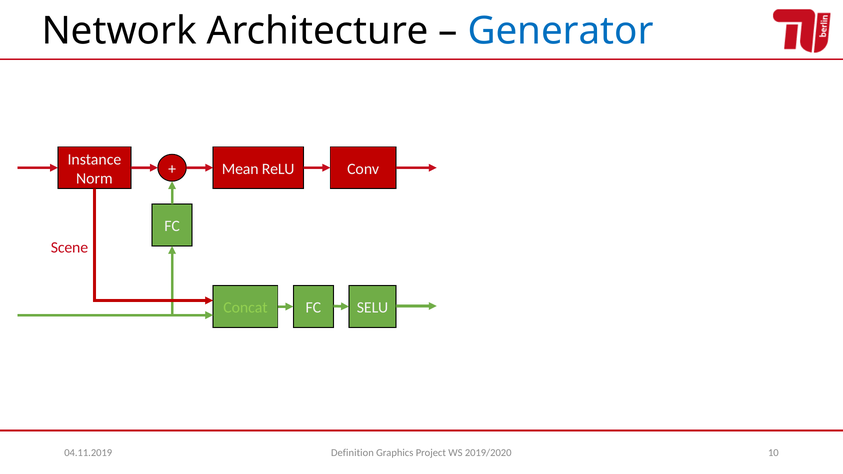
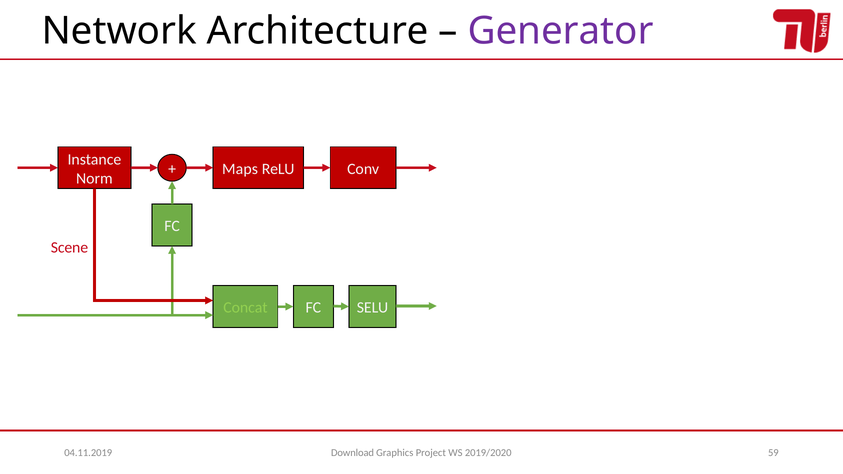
Generator colour: blue -> purple
Mean: Mean -> Maps
Definition: Definition -> Download
10: 10 -> 59
